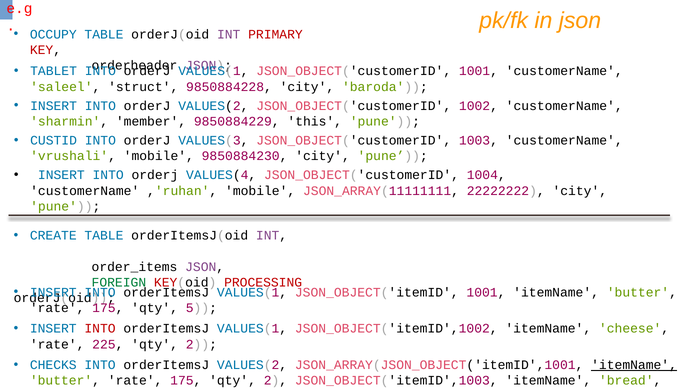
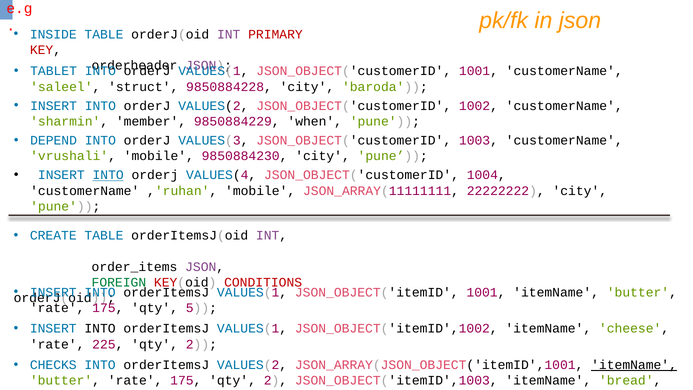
OCCUPY: OCCUPY -> INSIDE
this: this -> when
CUSTID: CUSTID -> DEPEND
INTO at (108, 175) underline: none -> present
PROCESSING: PROCESSING -> CONDITIONS
INTO at (100, 328) colour: red -> black
